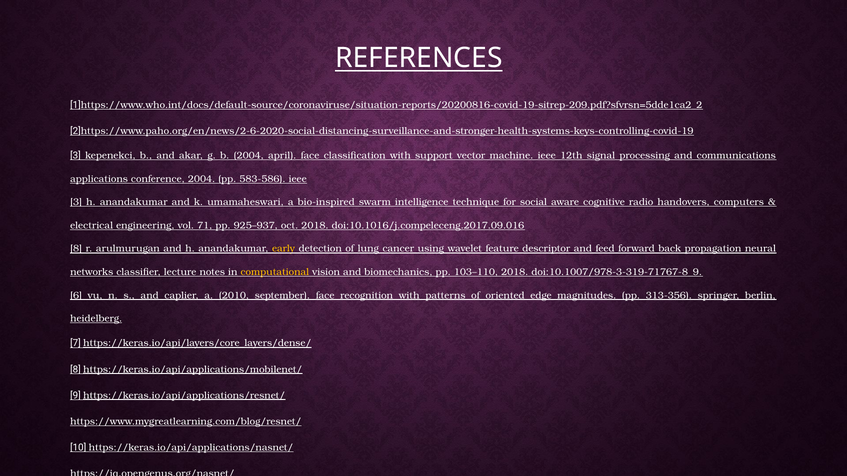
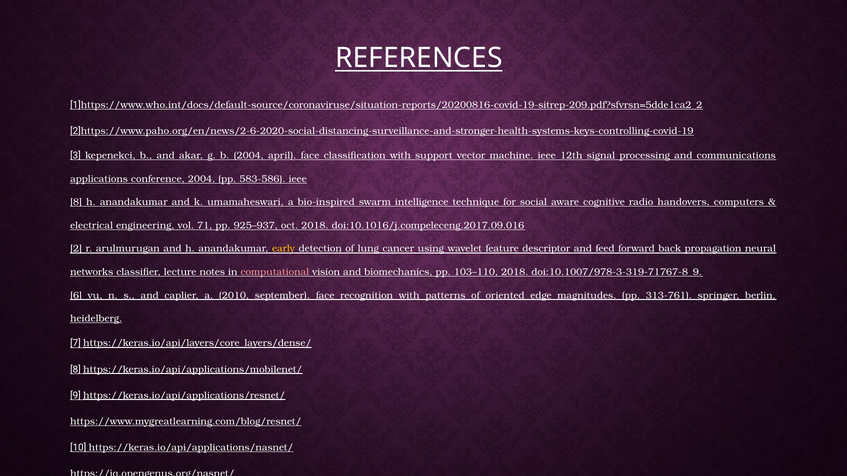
3 at (76, 202): 3 -> 8
8 at (76, 249): 8 -> 2
computational colour: yellow -> pink
313-356: 313-356 -> 313-761
